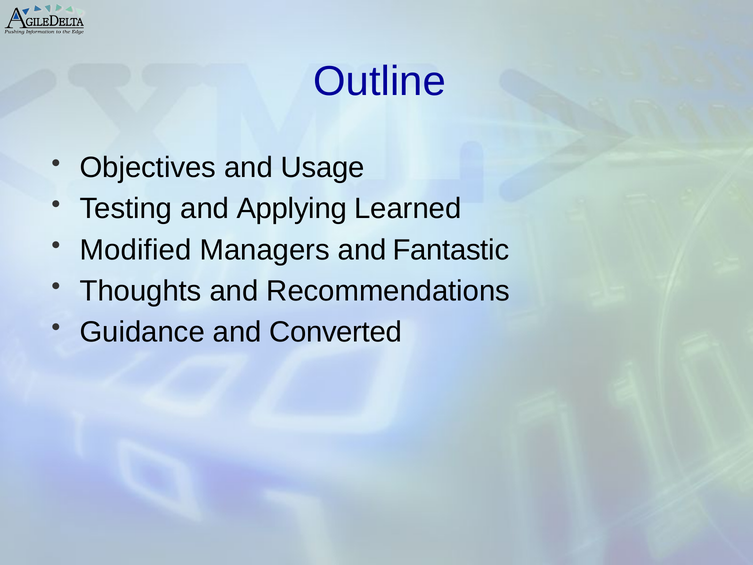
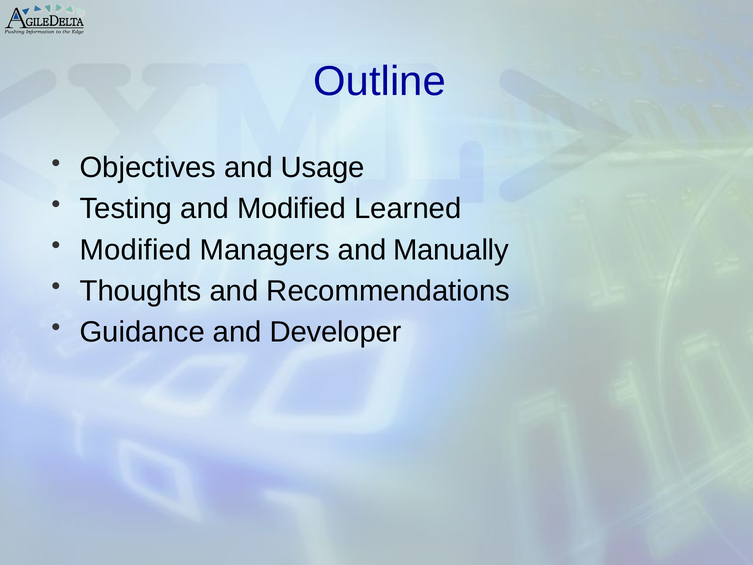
and Applying: Applying -> Modified
Fantastic: Fantastic -> Manually
Converted: Converted -> Developer
